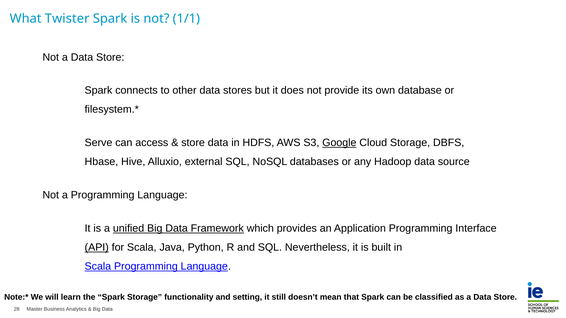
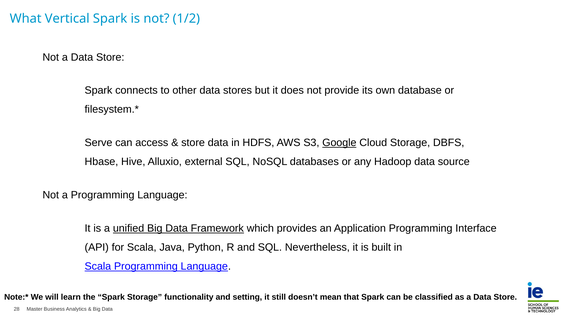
Twister: Twister -> Vertical
1/1: 1/1 -> 1/2
API underline: present -> none
